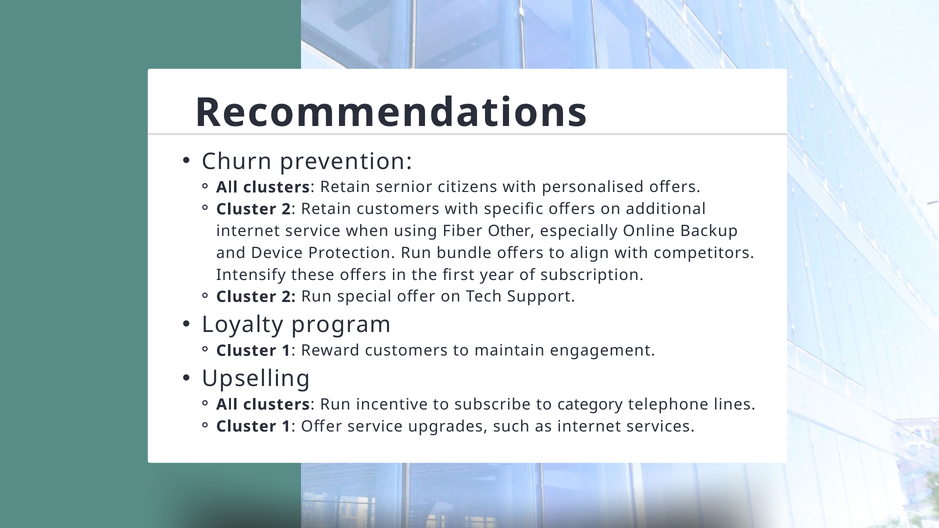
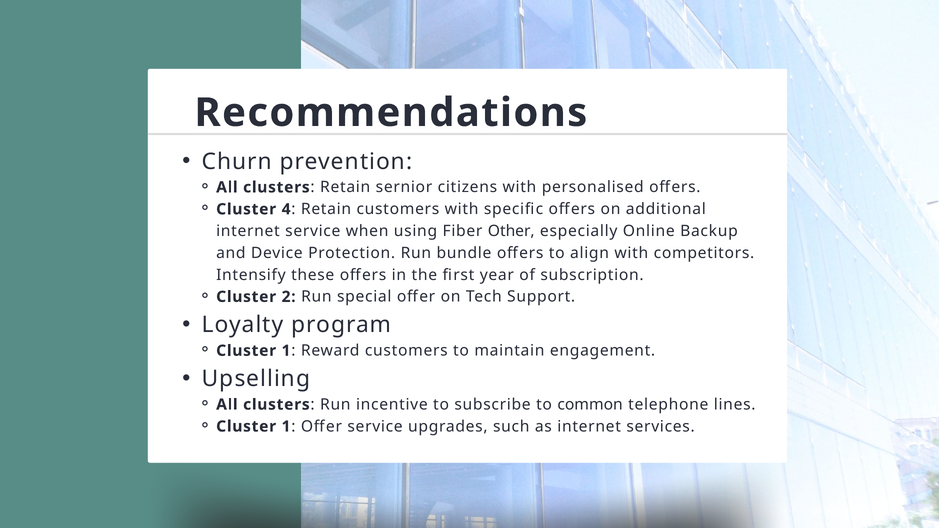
2 at (286, 209): 2 -> 4
category: category -> common
